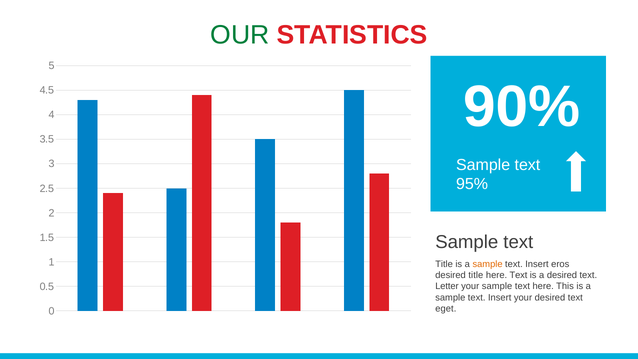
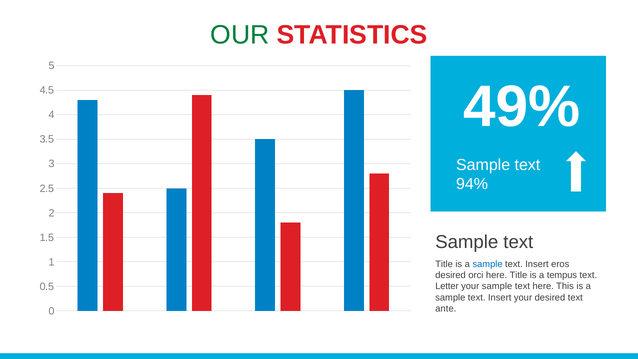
90%: 90% -> 49%
95%: 95% -> 94%
sample at (488, 264) colour: orange -> blue
desired title: title -> orci
here Text: Text -> Title
a desired: desired -> tempus
eget: eget -> ante
